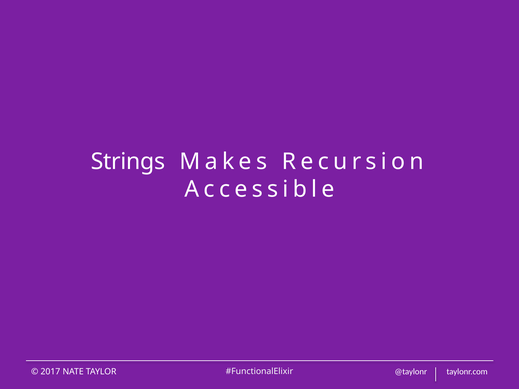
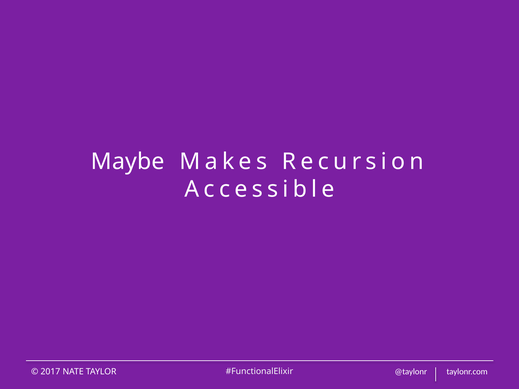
Strings: Strings -> Maybe
